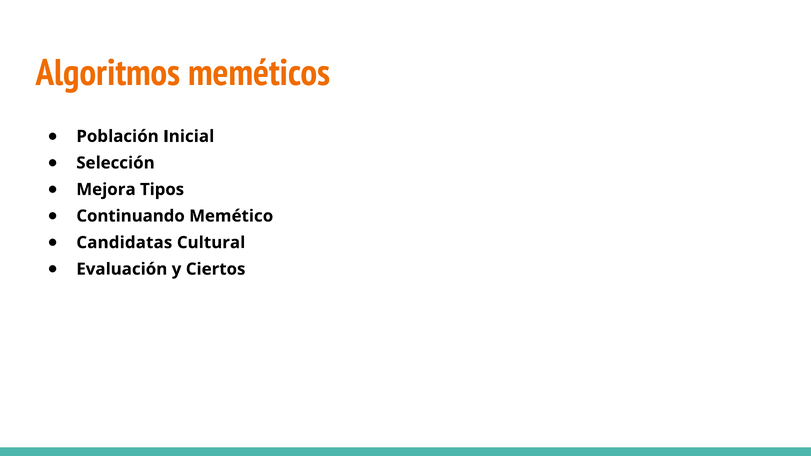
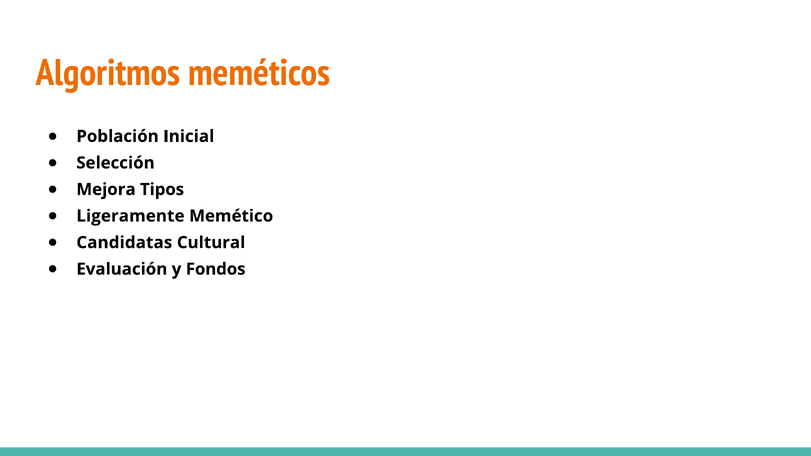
Continuando: Continuando -> Ligeramente
Ciertos: Ciertos -> Fondos
